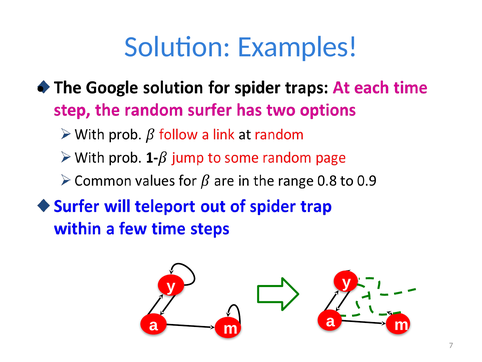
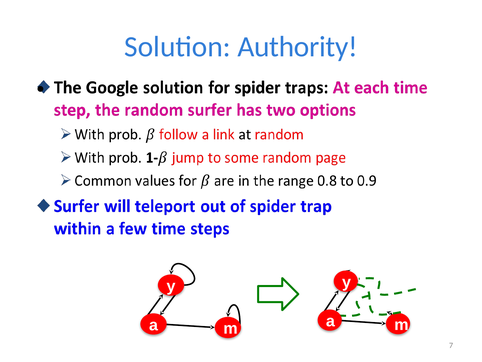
Examples: Examples -> Authority
